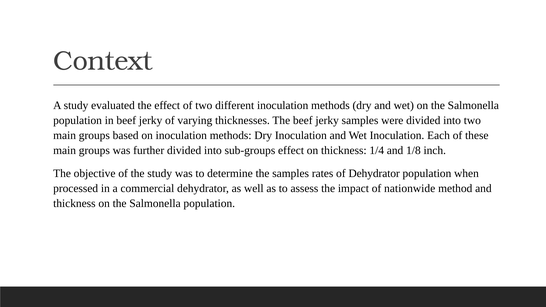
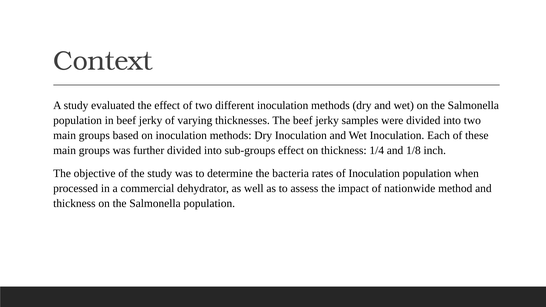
the samples: samples -> bacteria
of Dehydrator: Dehydrator -> Inoculation
